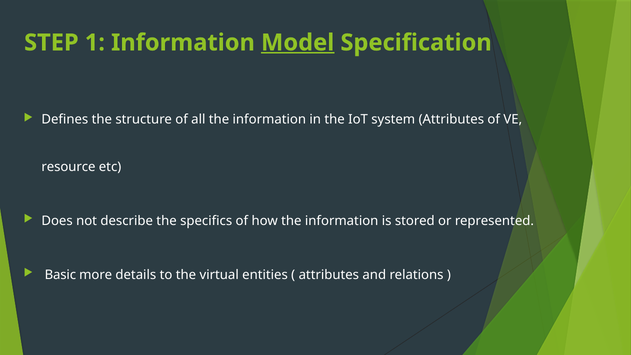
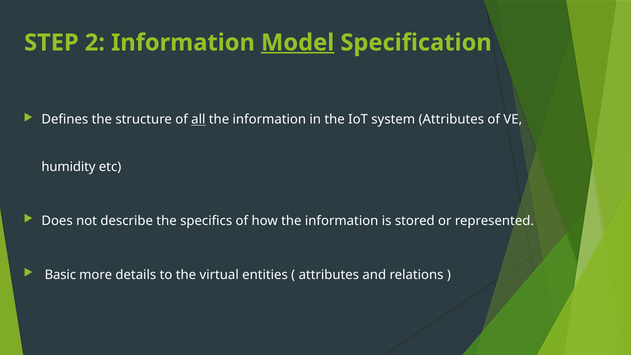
1: 1 -> 2
all underline: none -> present
resource: resource -> humidity
